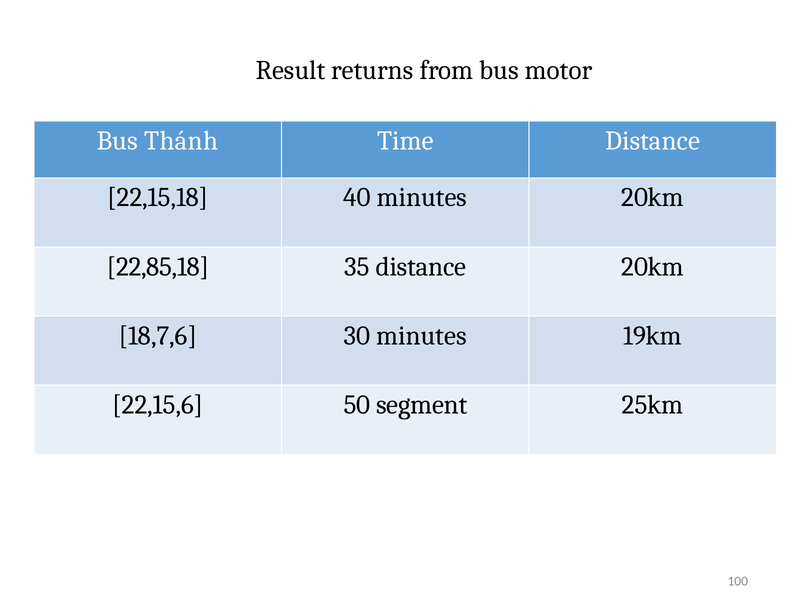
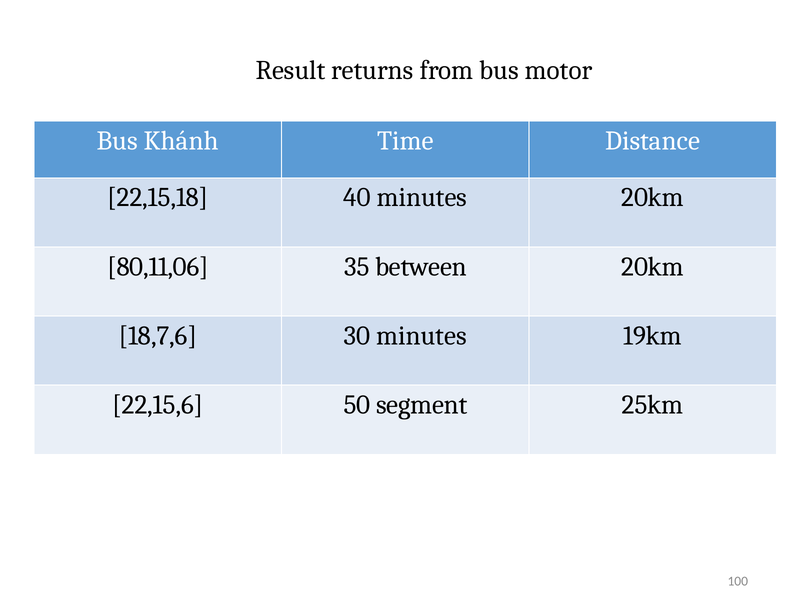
Thánh: Thánh -> Khánh
22,85,18: 22,85,18 -> 80,11,06
35 distance: distance -> between
